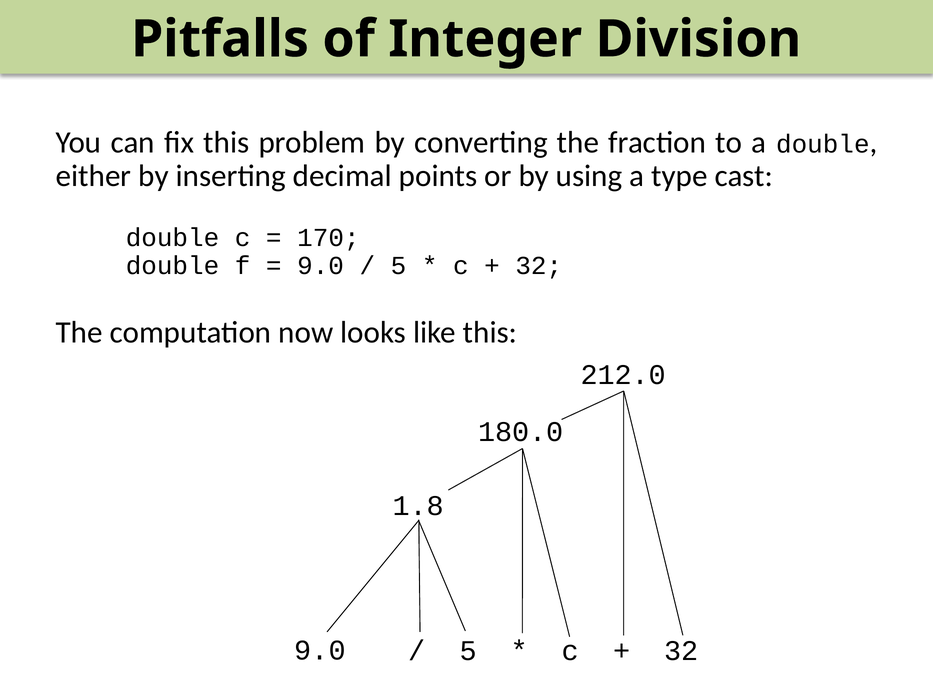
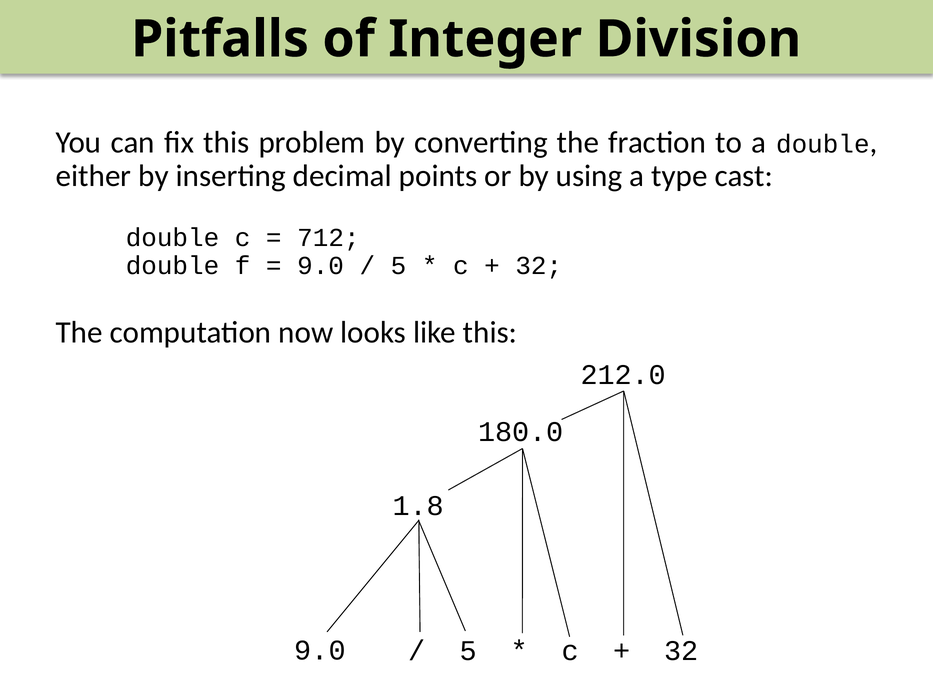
170: 170 -> 712
